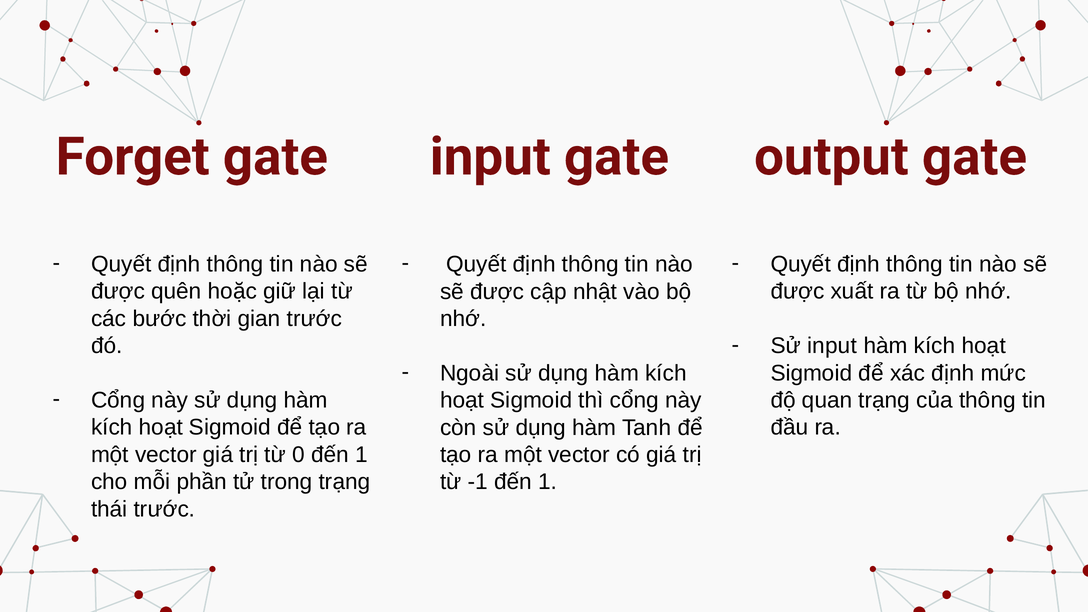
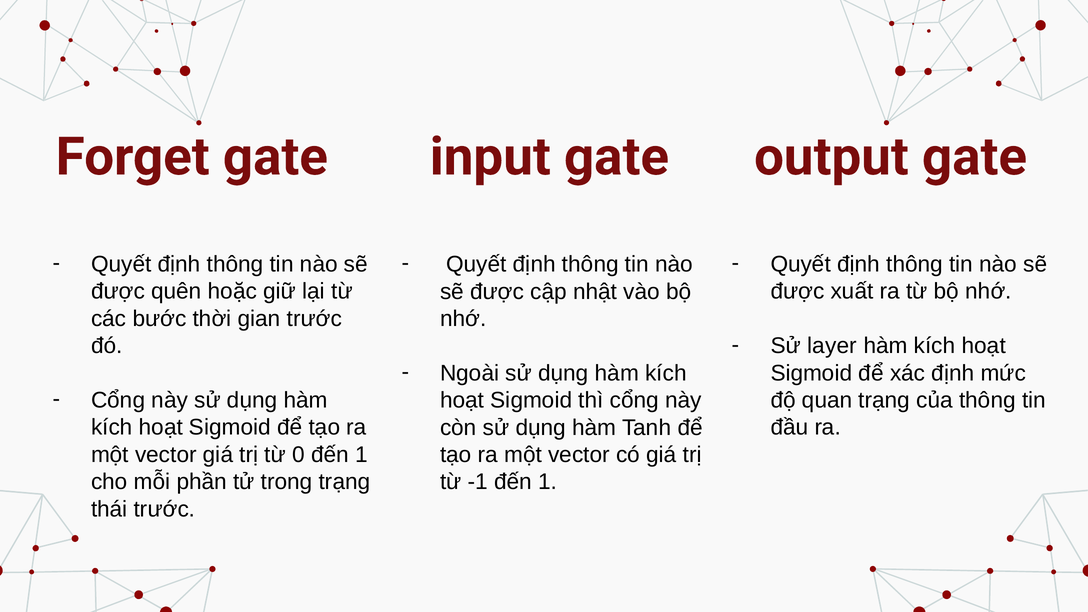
Sử input: input -> layer
